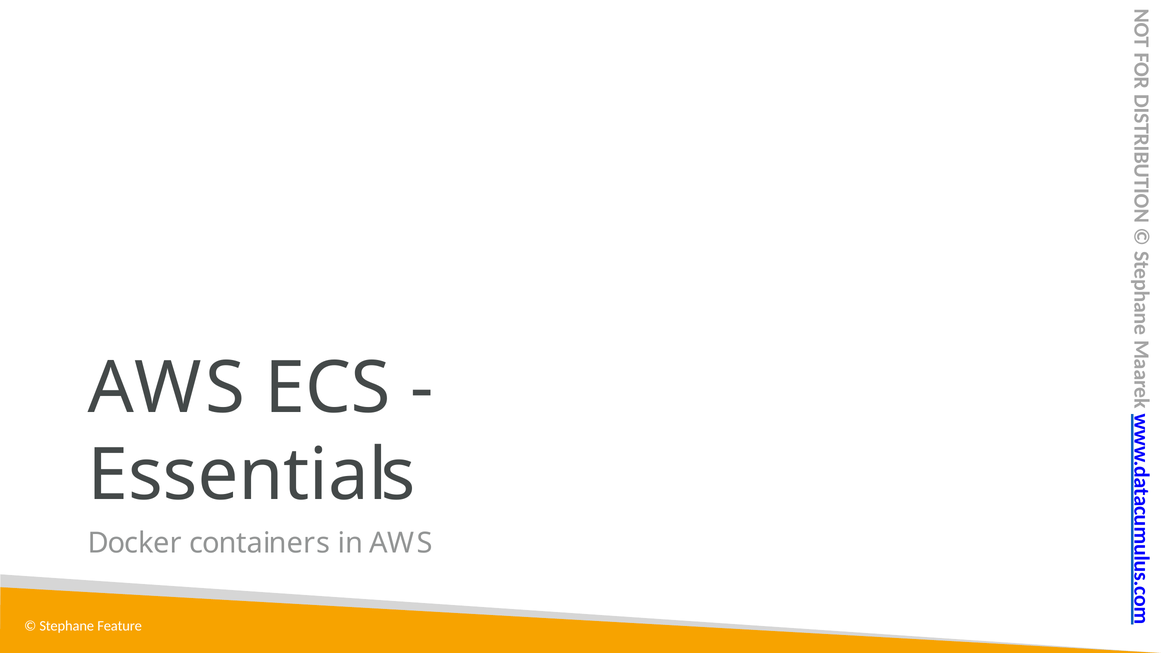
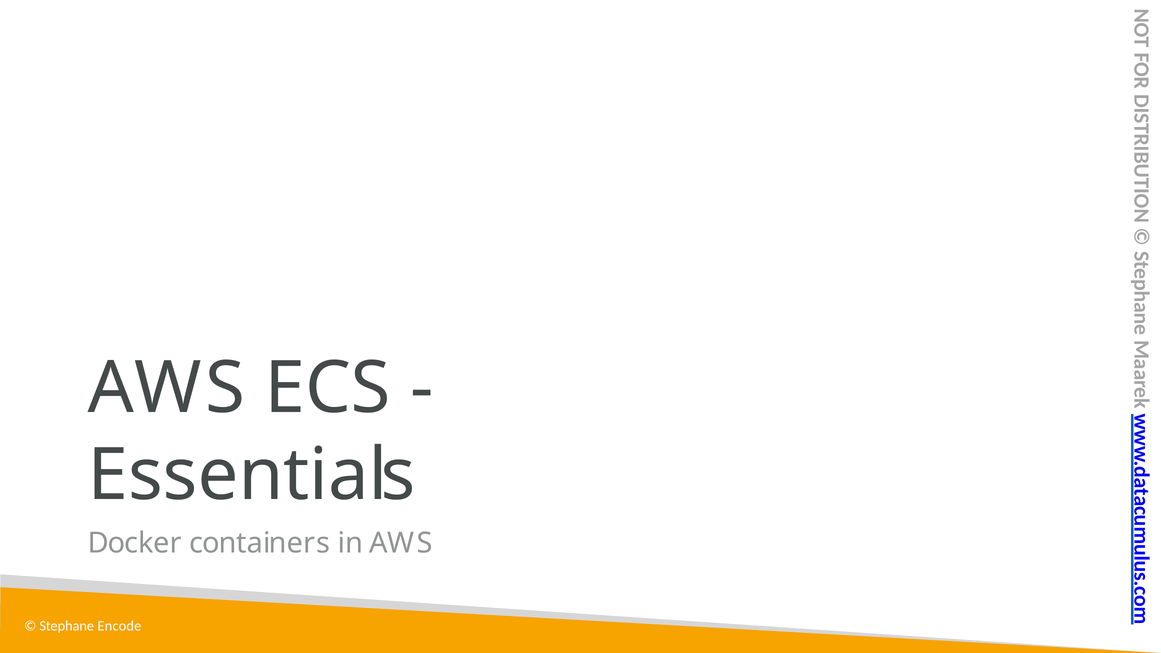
Feature: Feature -> Encode
